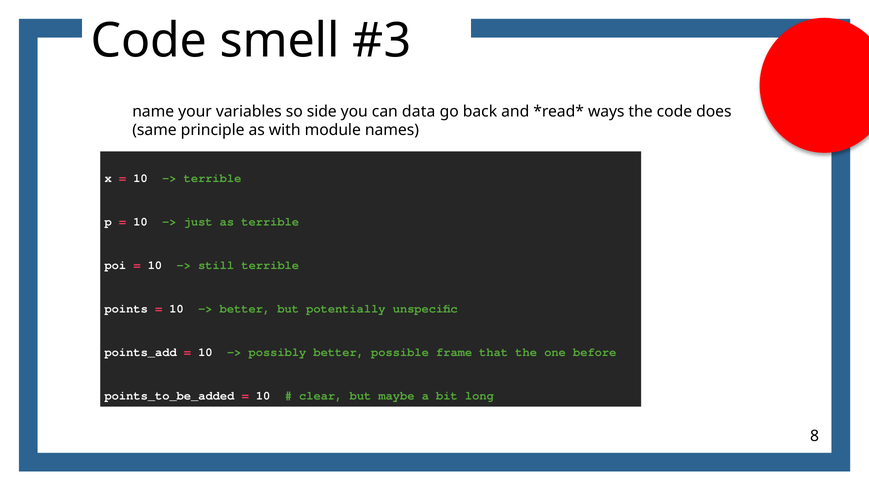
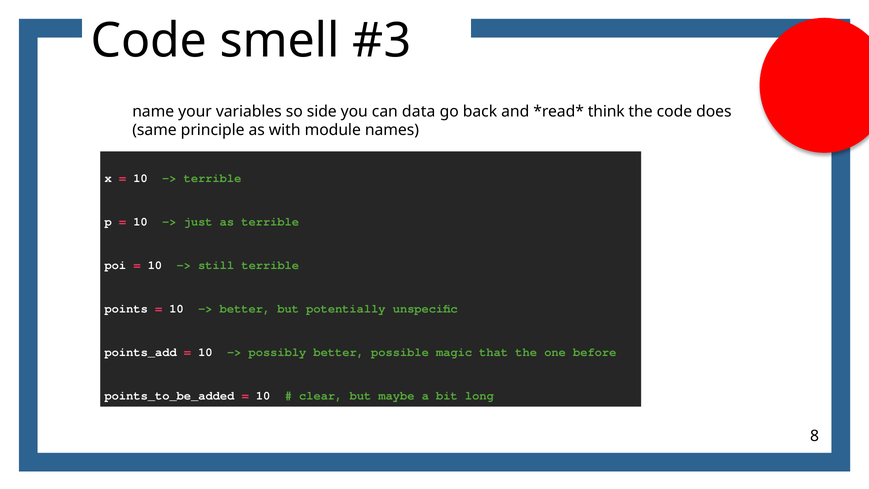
ways: ways -> think
frame: frame -> magic
